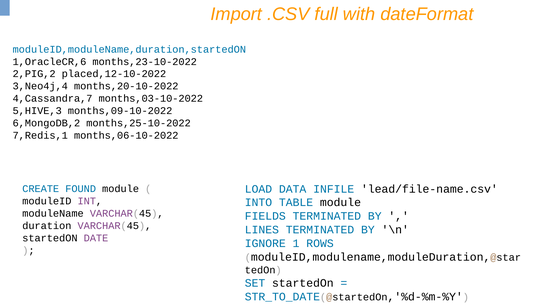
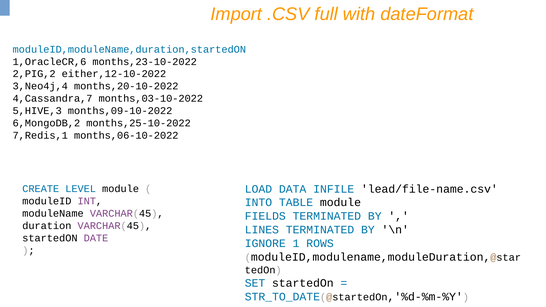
placed,12-10-2022: placed,12-10-2022 -> either,12-10-2022
FOUND: FOUND -> LEVEL
